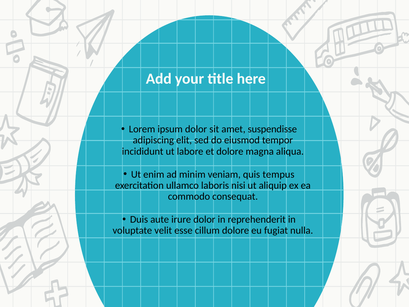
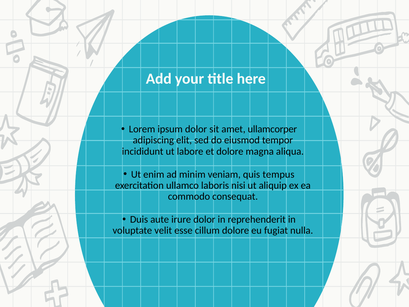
suspendisse: suspendisse -> ullamcorper
